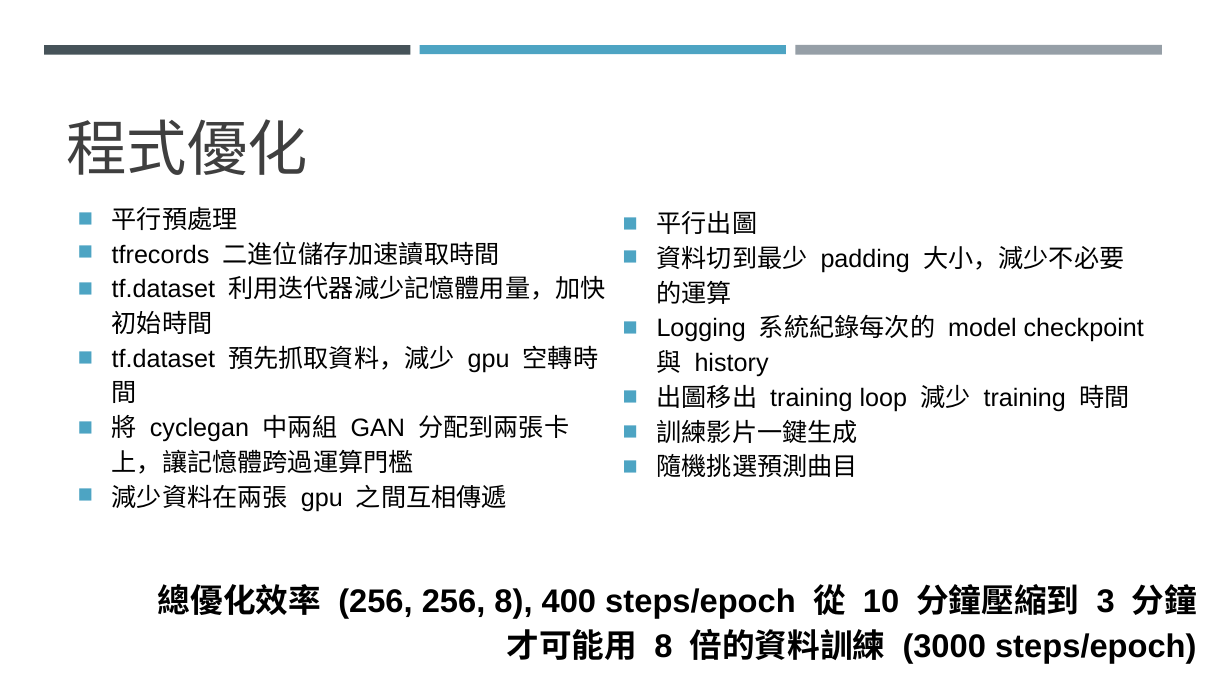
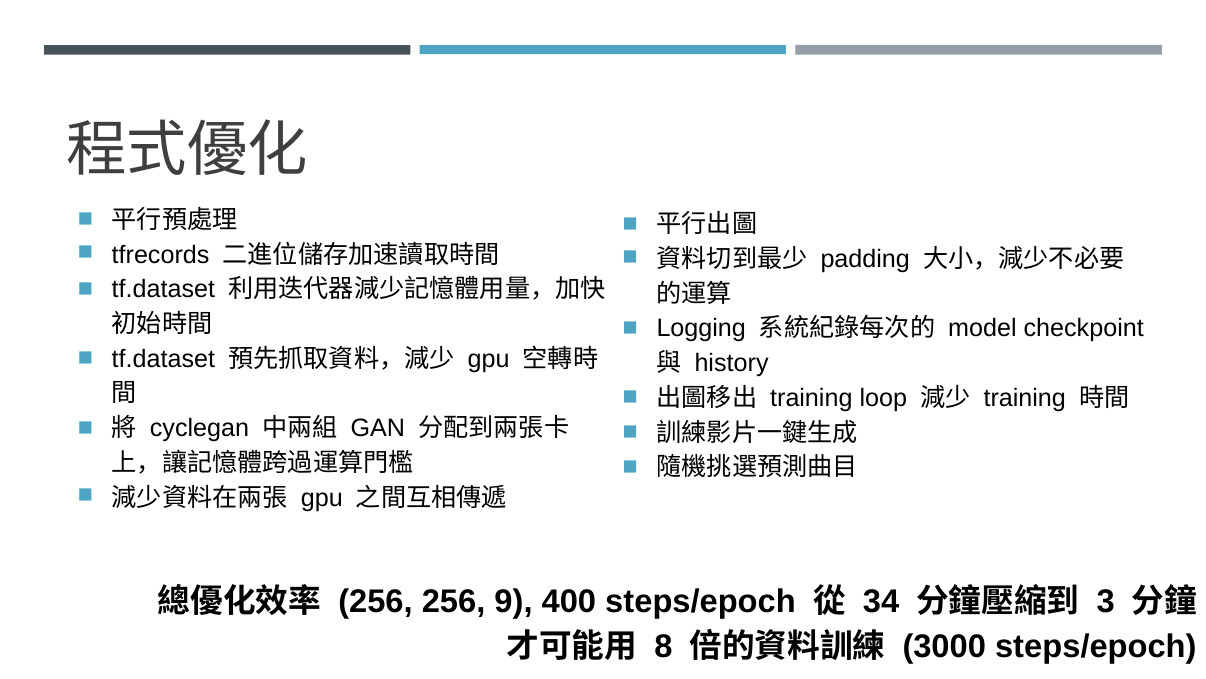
256 8: 8 -> 9
10: 10 -> 34
